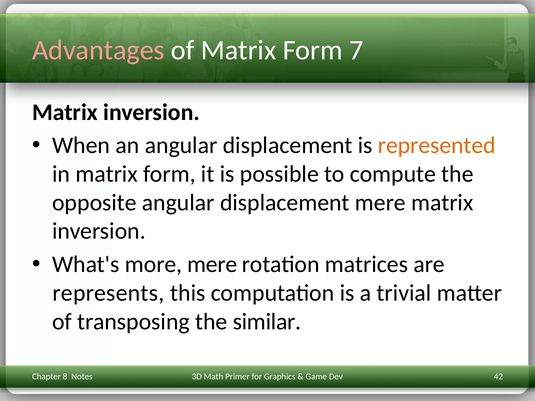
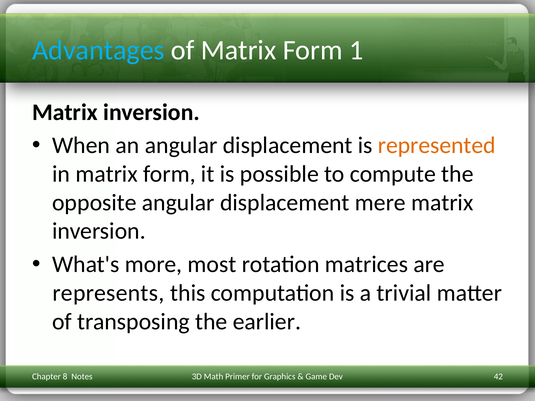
Advantages colour: pink -> light blue
7: 7 -> 1
more mere: mere -> most
similar: similar -> earlier
